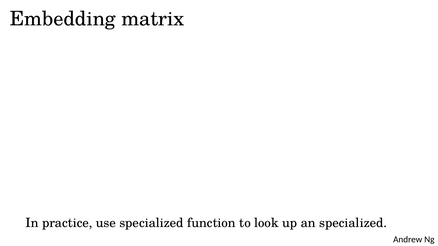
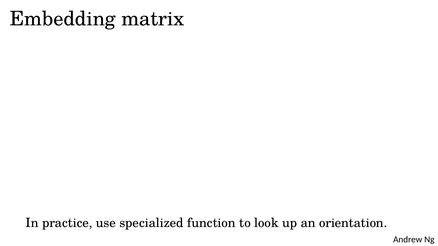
an specialized: specialized -> orientation
